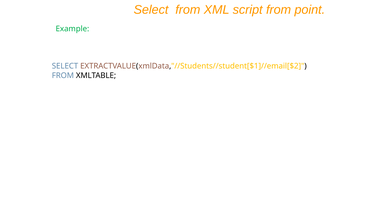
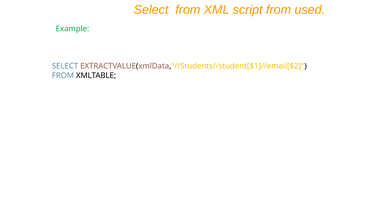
point: point -> used
